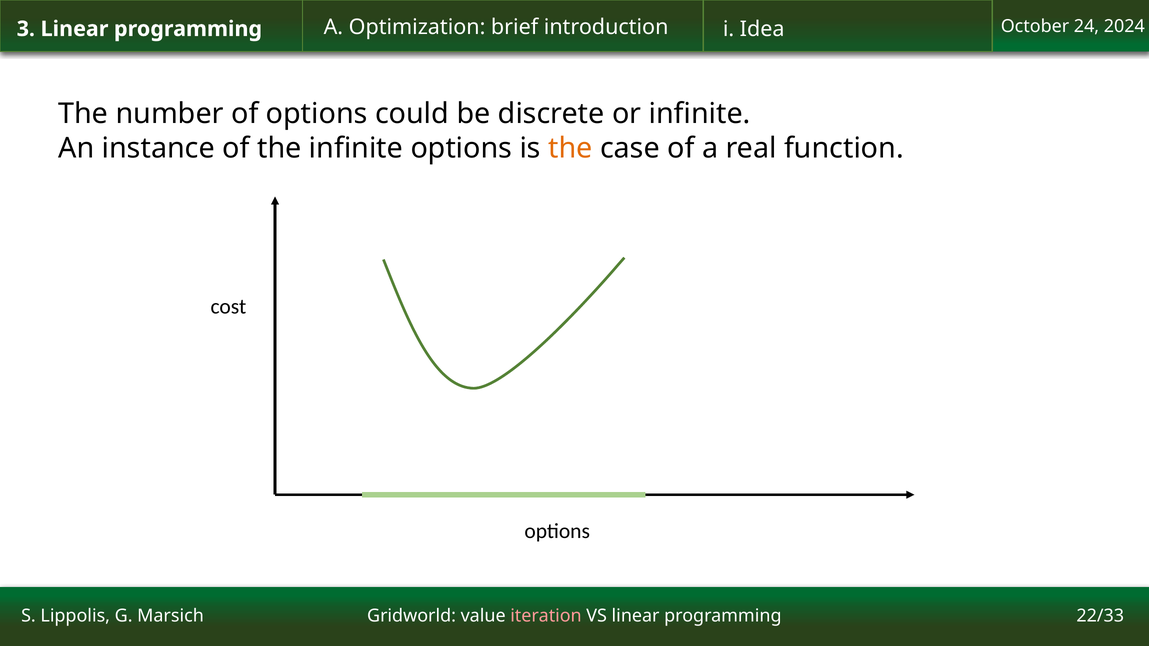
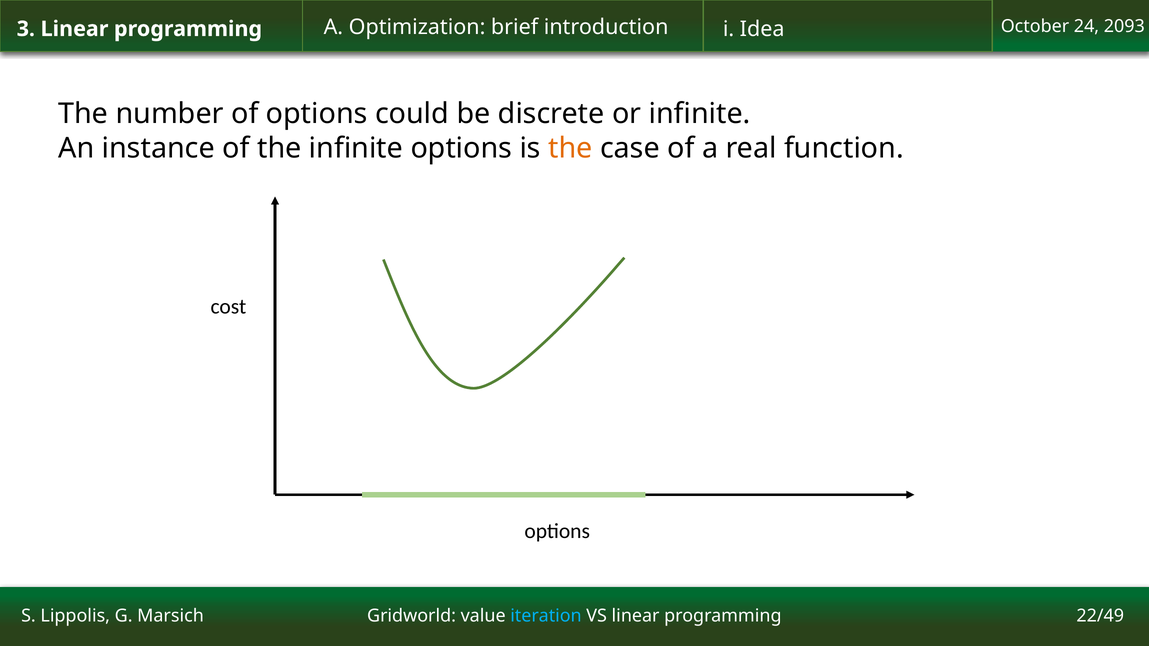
2024: 2024 -> 2093
22/33: 22/33 -> 22/49
iteration colour: pink -> light blue
